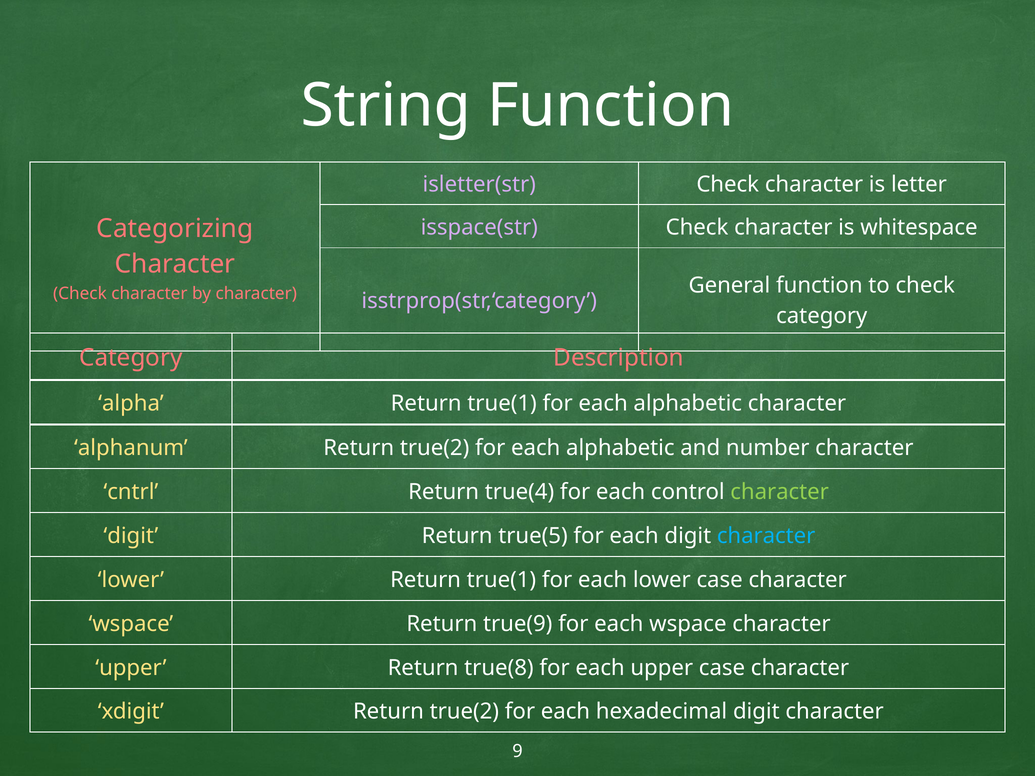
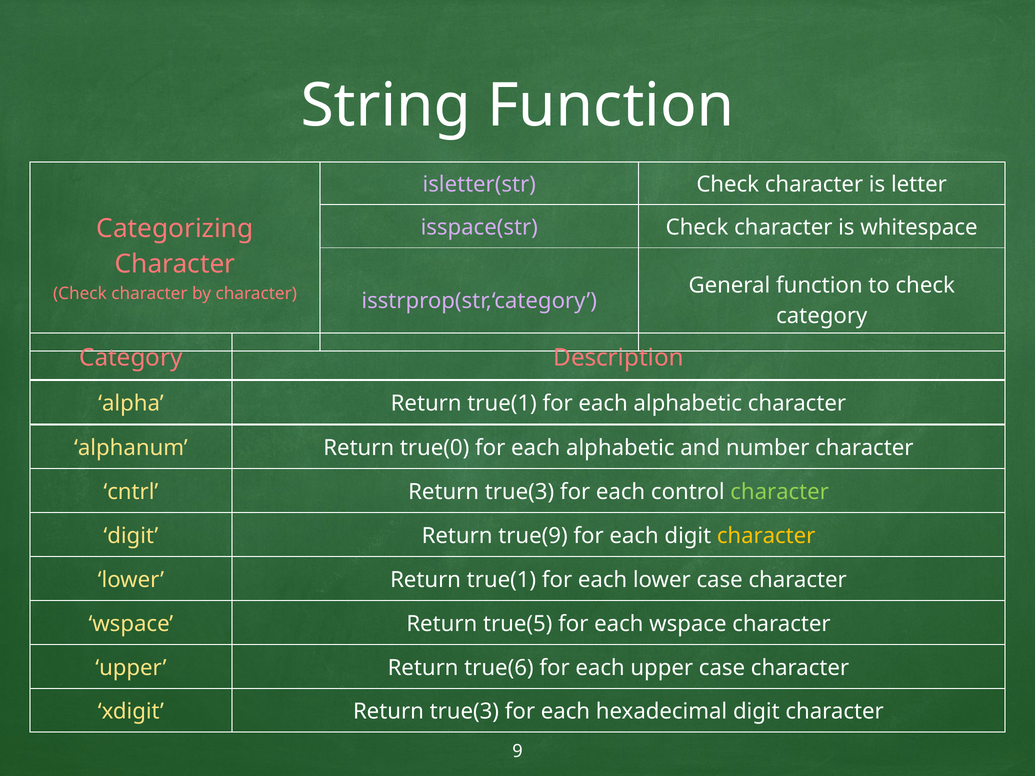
alphanum Return true(2: true(2 -> true(0
cntrl Return true(4: true(4 -> true(3
true(5: true(5 -> true(9
character at (766, 536) colour: light blue -> yellow
true(9: true(9 -> true(5
true(8: true(8 -> true(6
xdigit Return true(2: true(2 -> true(3
